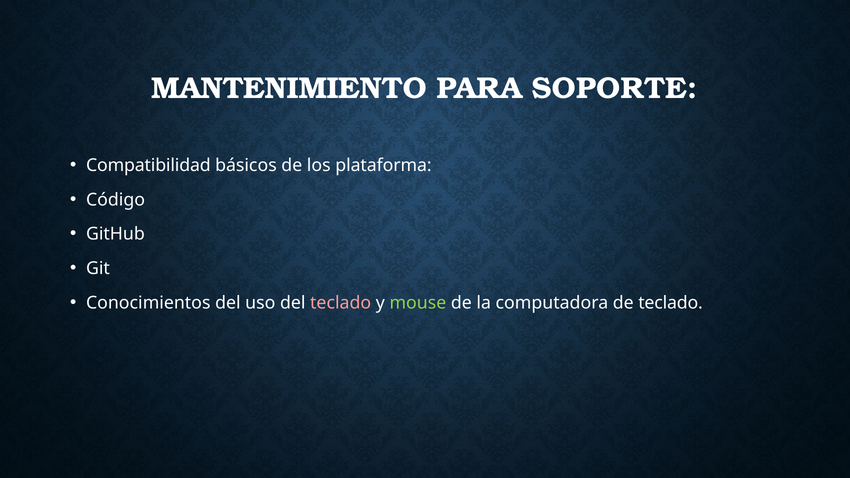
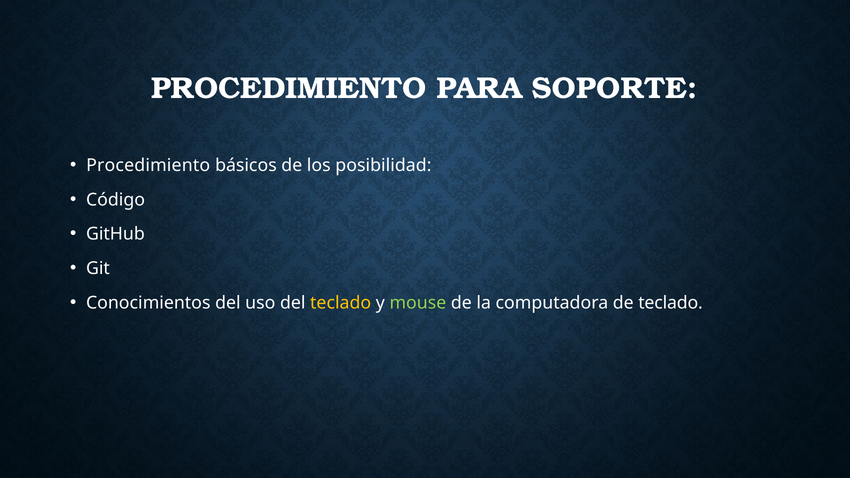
MANTENIMIENTO at (289, 89): MANTENIMIENTO -> PROCEDIMIENTO
Compatibilidad at (148, 165): Compatibilidad -> Procedimiento
plataforma: plataforma -> posibilidad
teclado at (341, 303) colour: pink -> yellow
